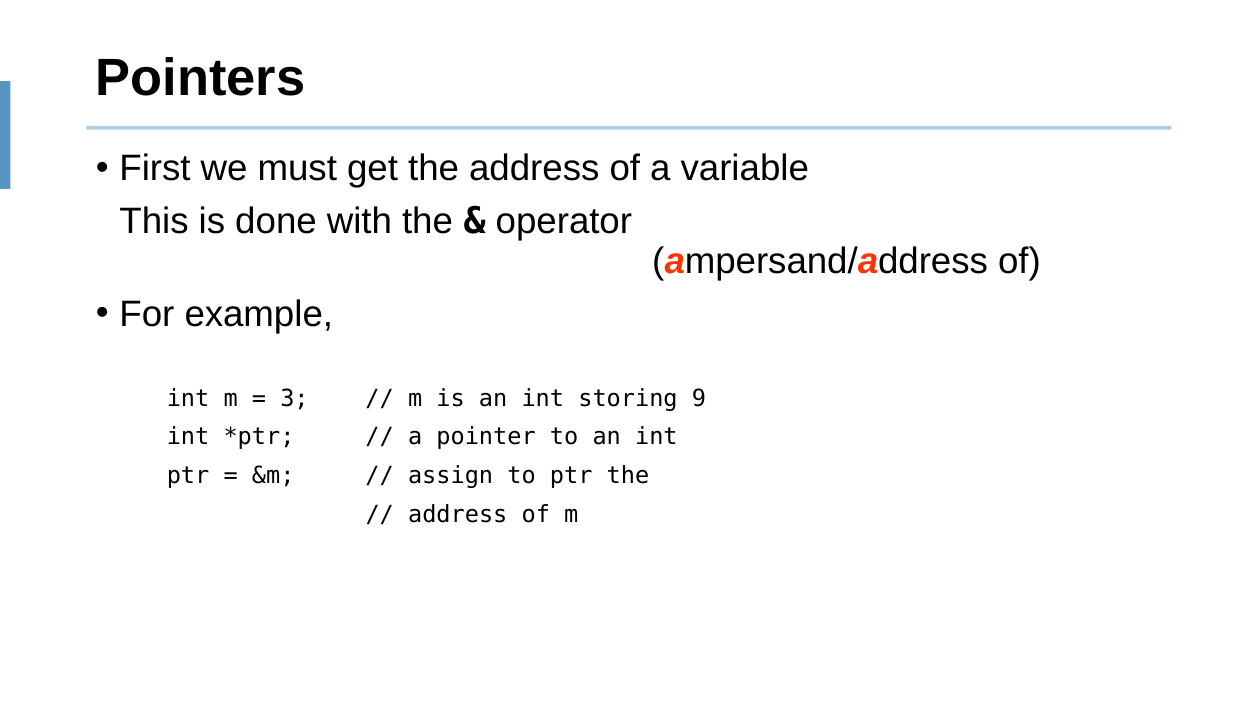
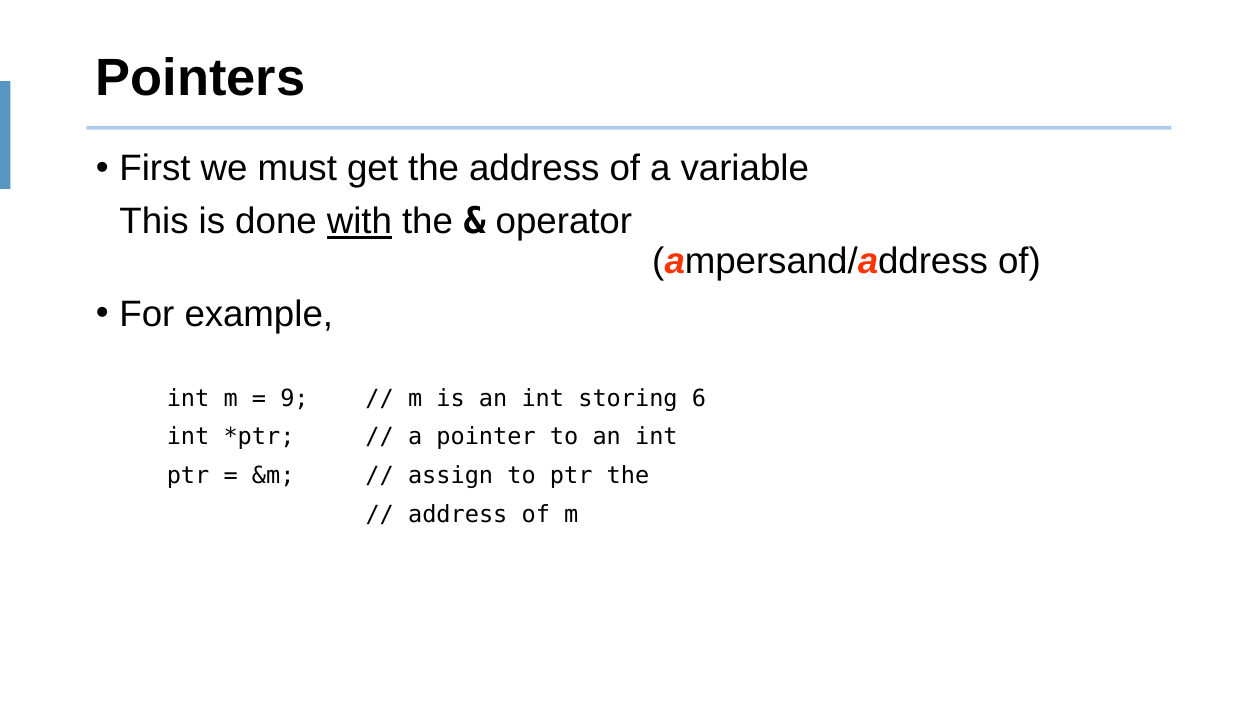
with underline: none -> present
3: 3 -> 9
9: 9 -> 6
